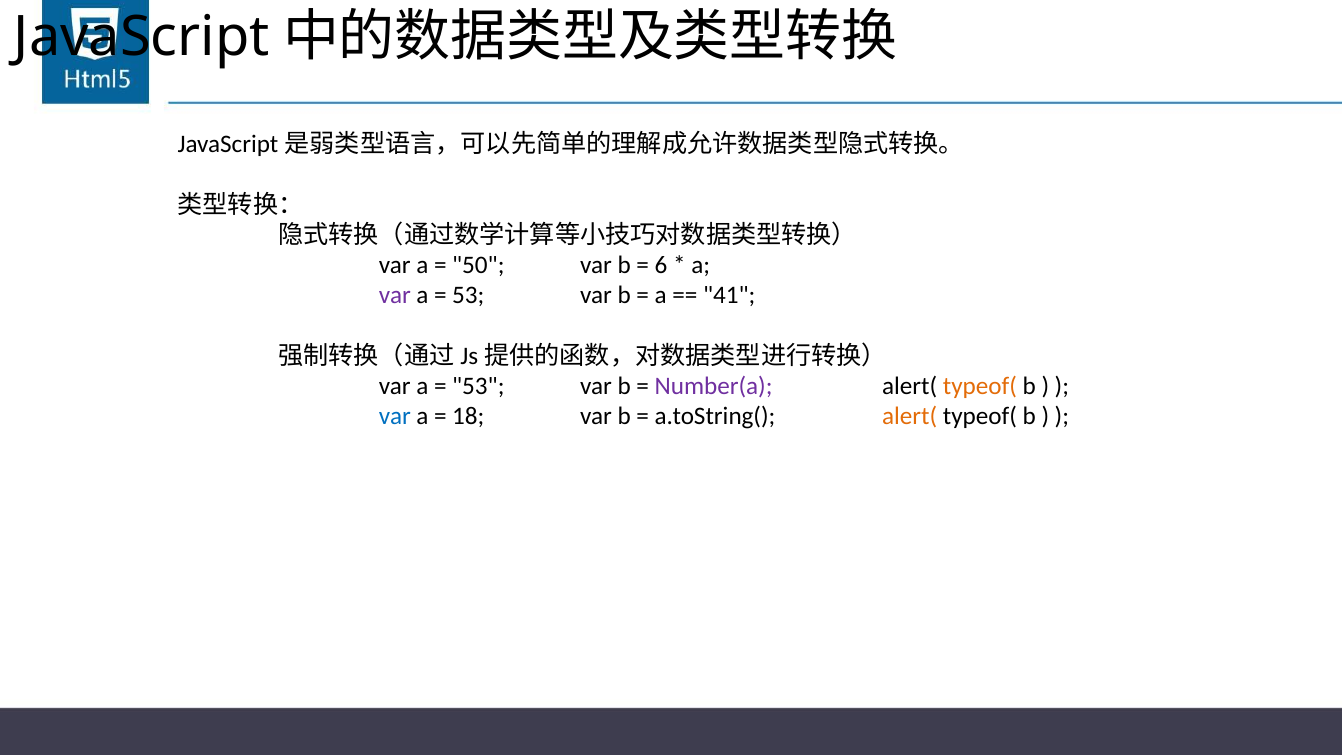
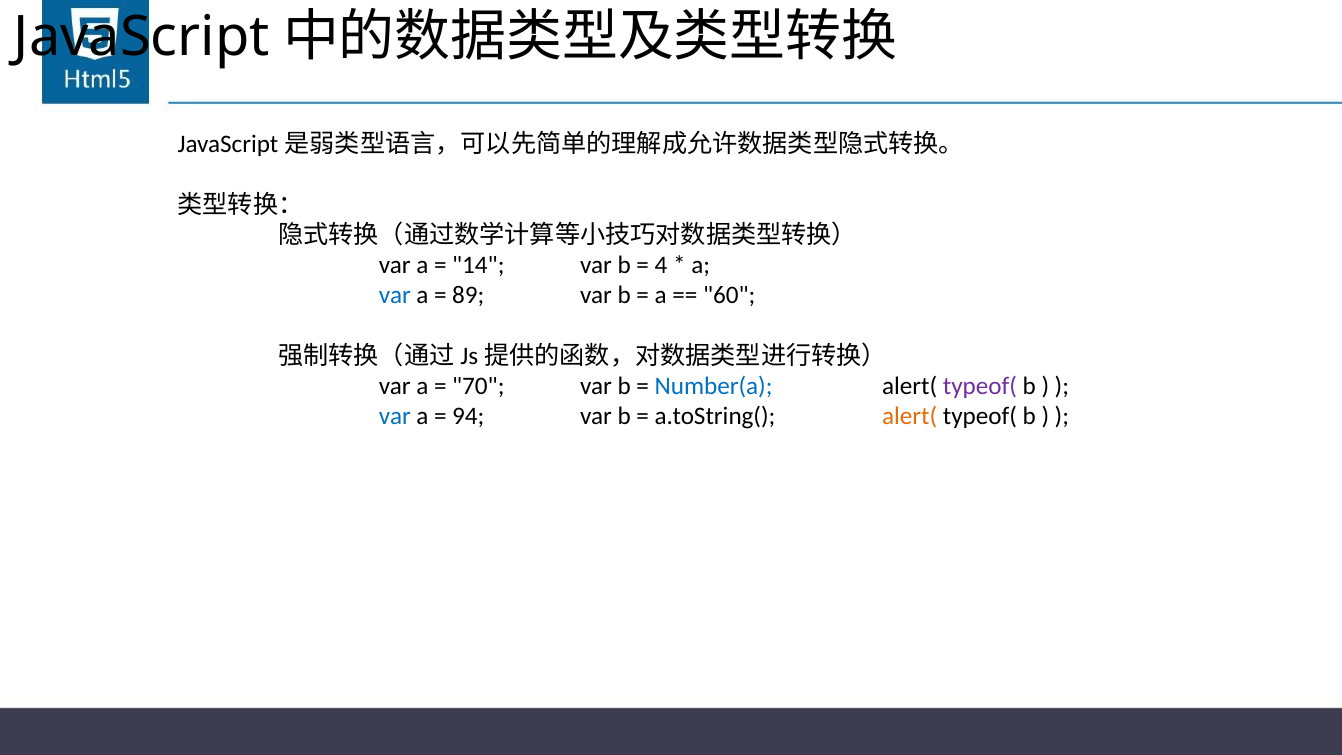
50: 50 -> 14
6: 6 -> 4
var at (395, 296) colour: purple -> blue
53 at (468, 296): 53 -> 89
41: 41 -> 60
53 at (478, 386): 53 -> 70
Number(a colour: purple -> blue
typeof( at (980, 386) colour: orange -> purple
18: 18 -> 94
